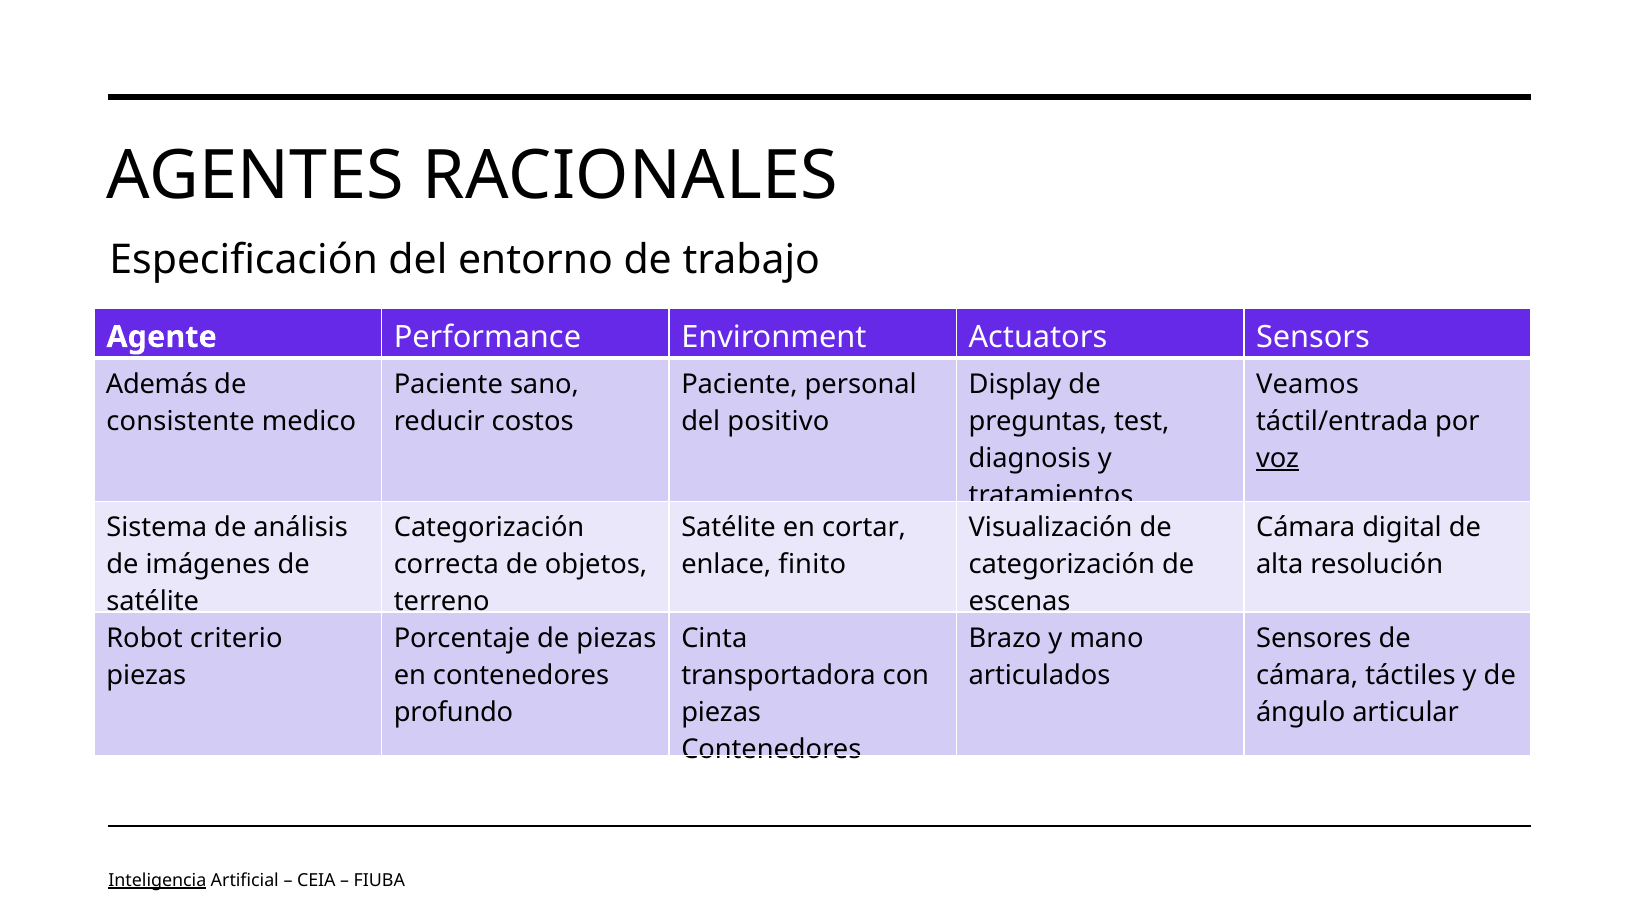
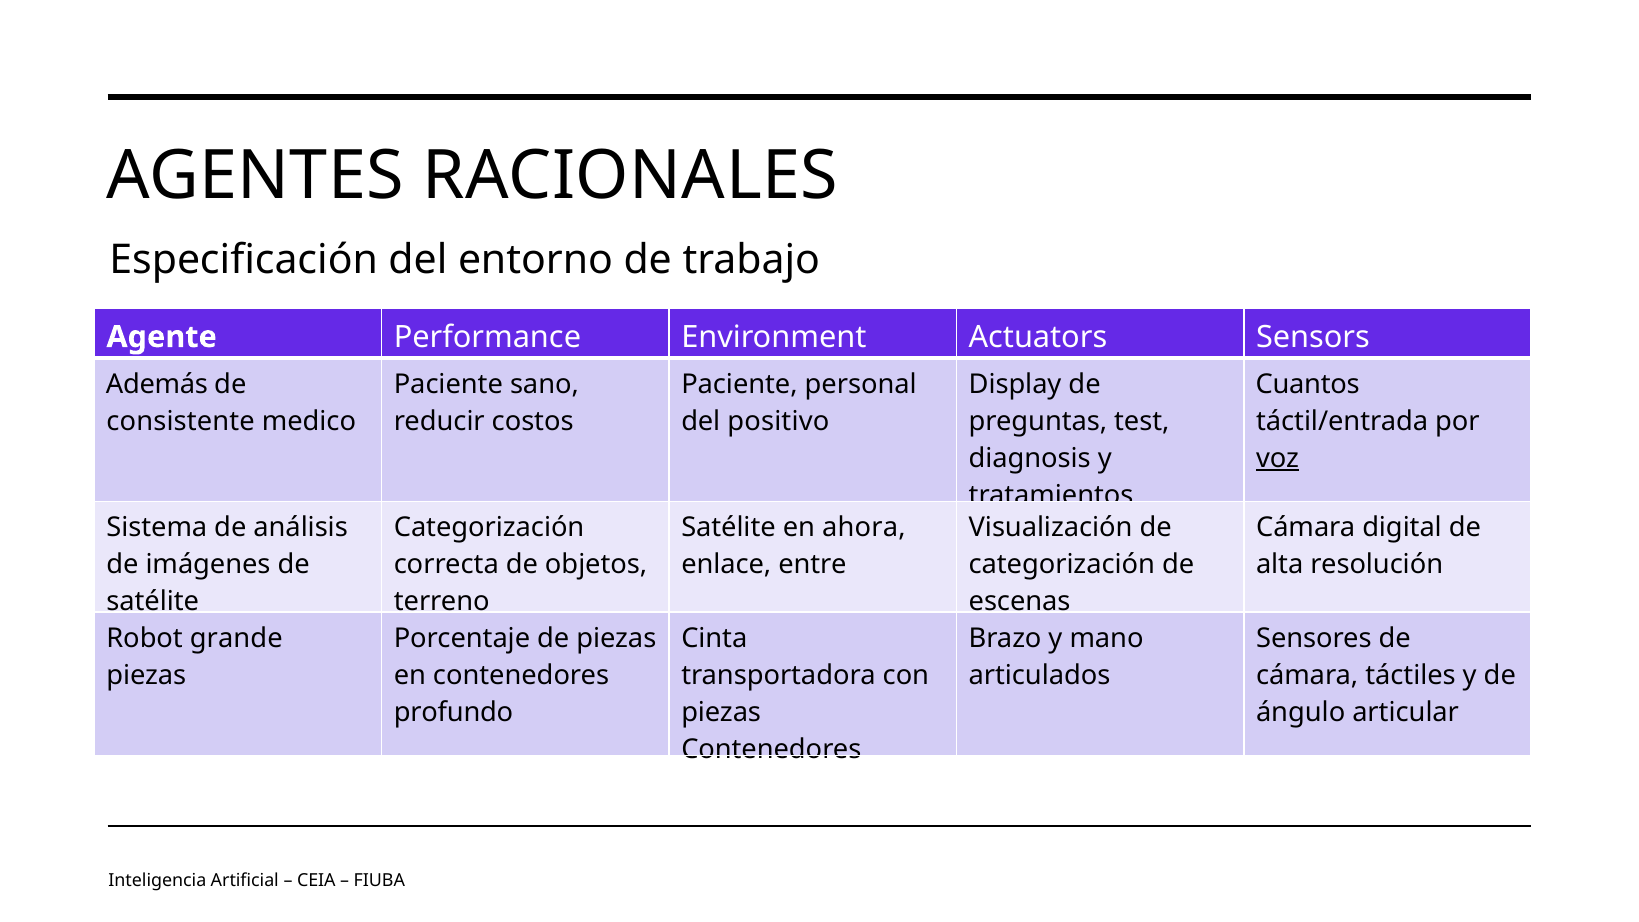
Veamos: Veamos -> Cuantos
cortar: cortar -> ahora
finito: finito -> entre
criterio: criterio -> grande
Inteligencia underline: present -> none
